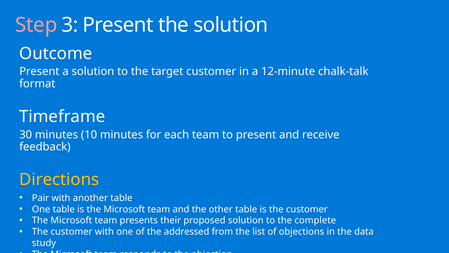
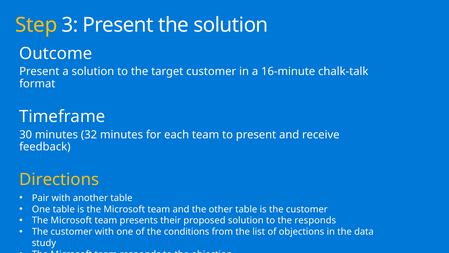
Step colour: pink -> yellow
12-minute: 12-minute -> 16-minute
10: 10 -> 32
the complete: complete -> responds
addressed: addressed -> conditions
